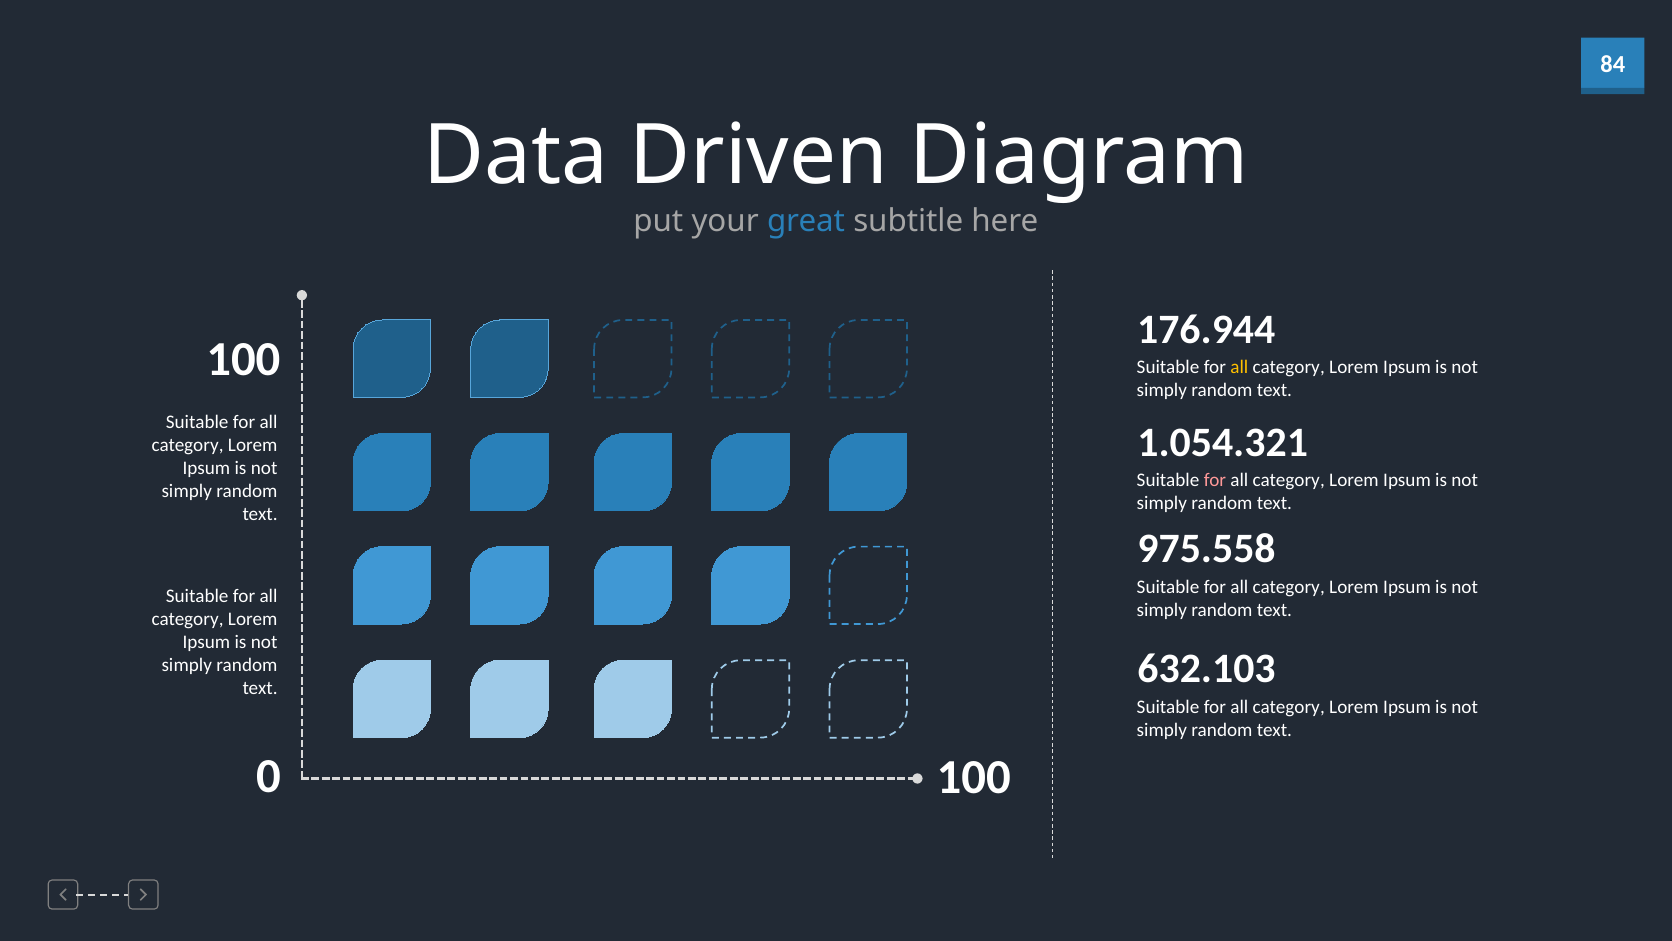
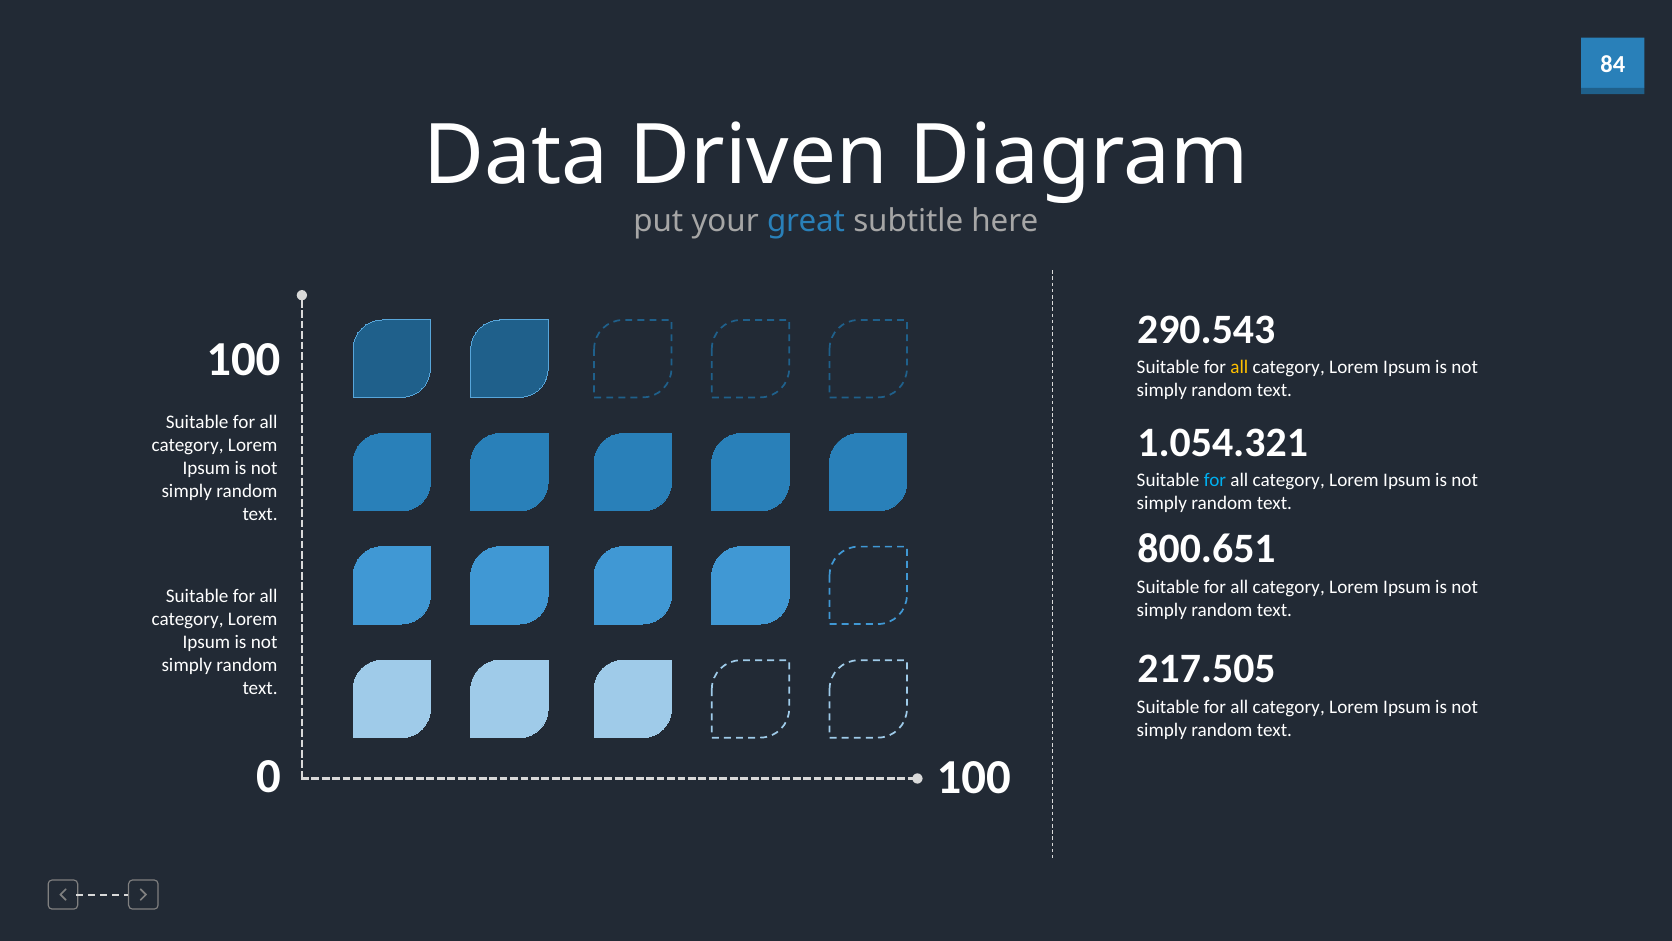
176.944: 176.944 -> 290.543
for at (1215, 480) colour: pink -> light blue
975.558: 975.558 -> 800.651
632.103: 632.103 -> 217.505
